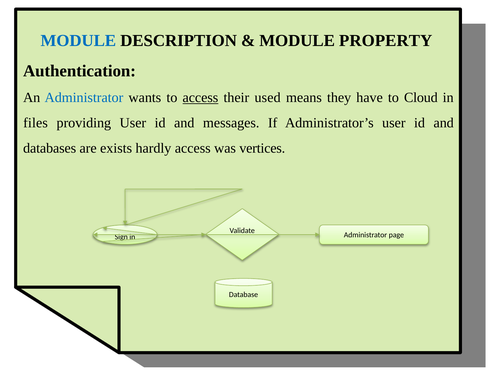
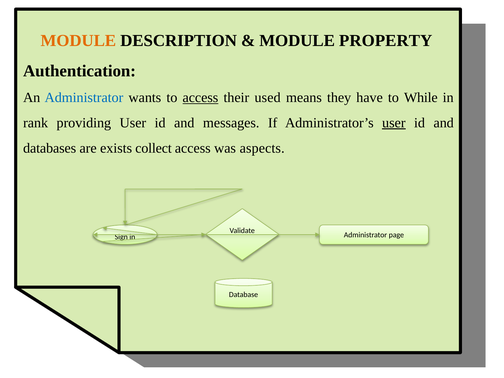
MODULE at (78, 41) colour: blue -> orange
Cloud: Cloud -> While
files: files -> rank
user at (394, 123) underline: none -> present
hardly: hardly -> collect
vertices: vertices -> aspects
